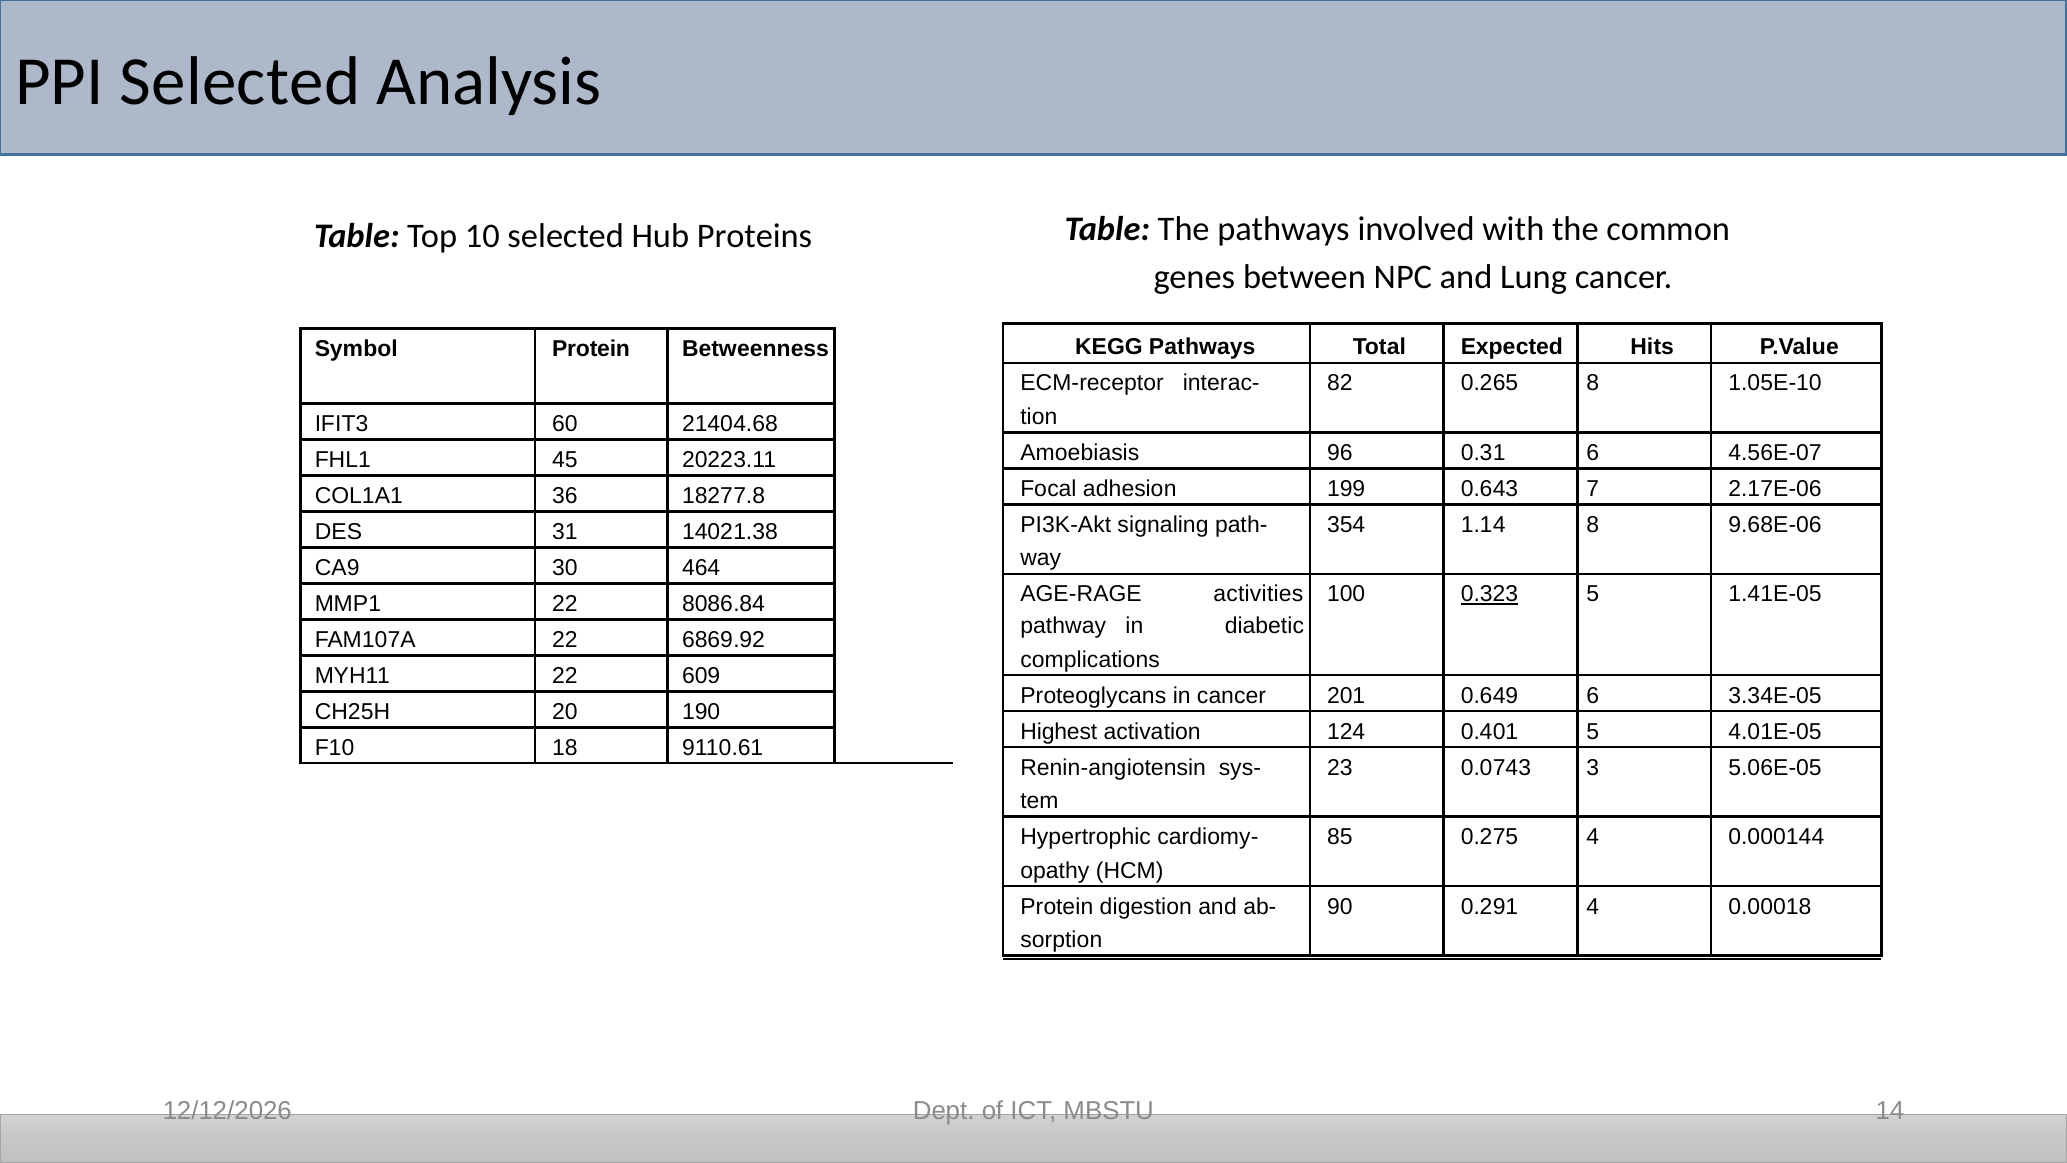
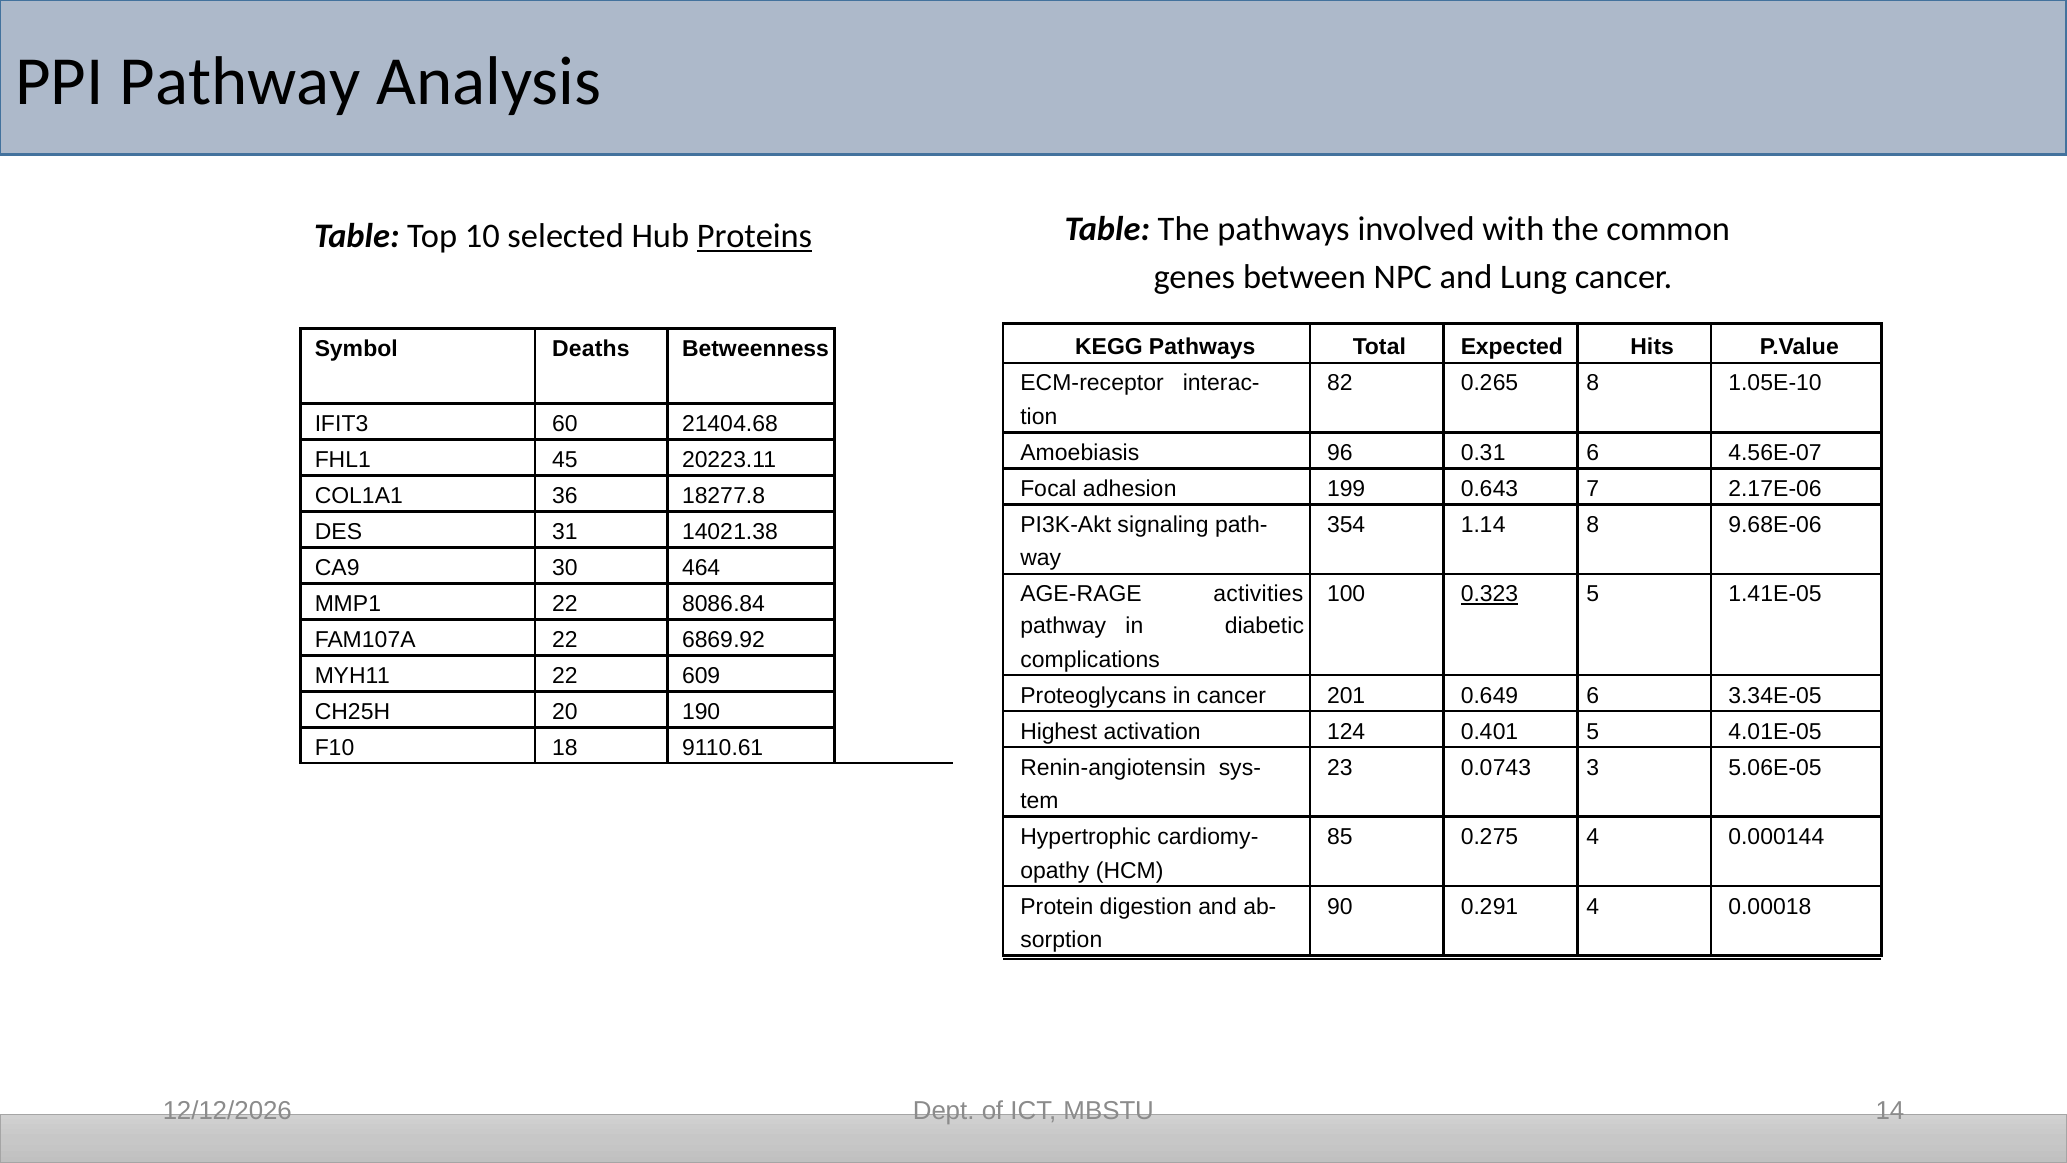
PPI Selected: Selected -> Pathway
Proteins underline: none -> present
Symbol Protein: Protein -> Deaths
